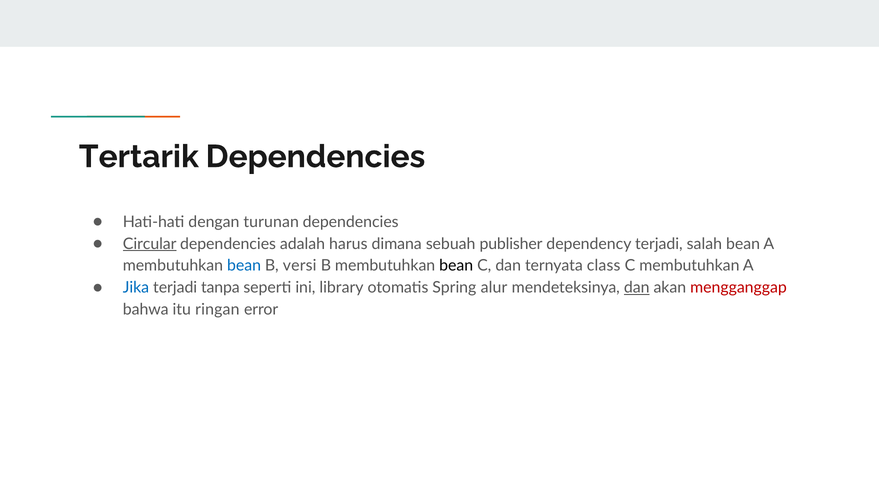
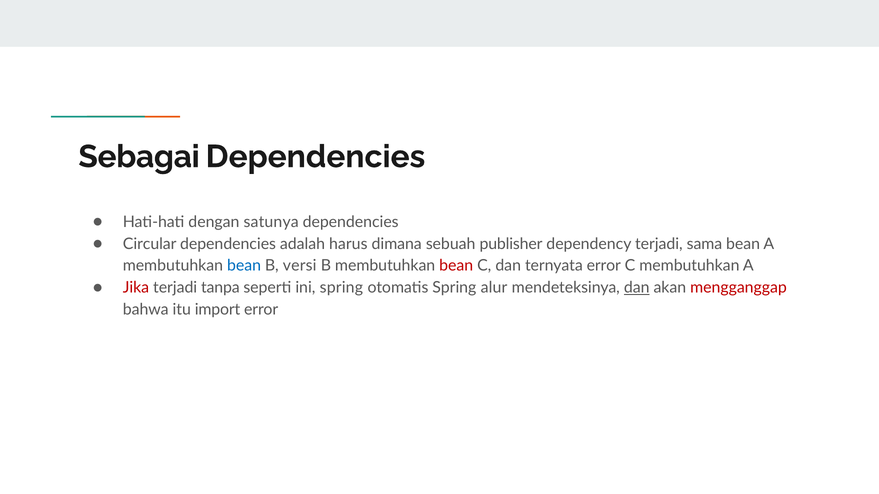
Tertarik: Tertarik -> Sebagai
turunan: turunan -> satunya
Circular underline: present -> none
salah: salah -> sama
bean at (456, 266) colour: black -> red
ternyata class: class -> error
Jika colour: blue -> red
ini library: library -> spring
ringan: ringan -> import
